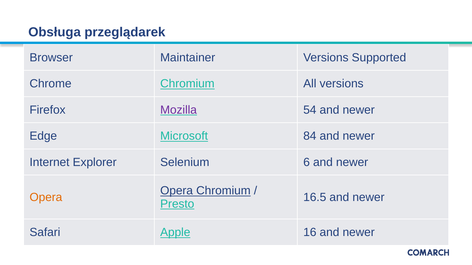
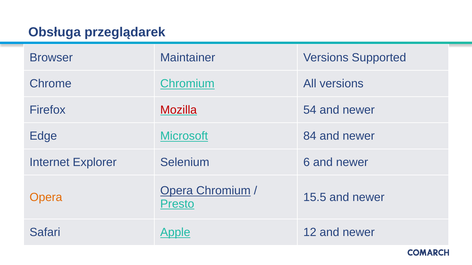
Mozilla colour: purple -> red
16.5: 16.5 -> 15.5
16: 16 -> 12
